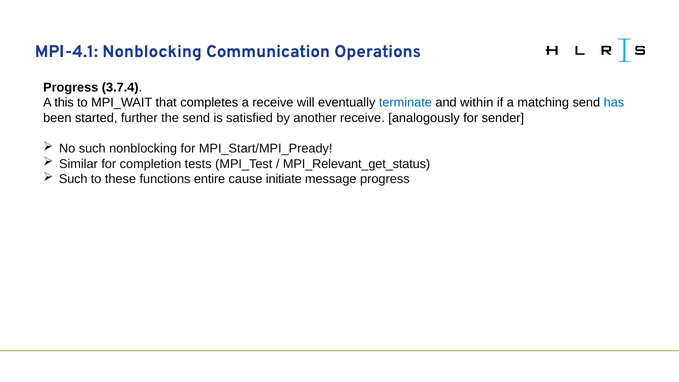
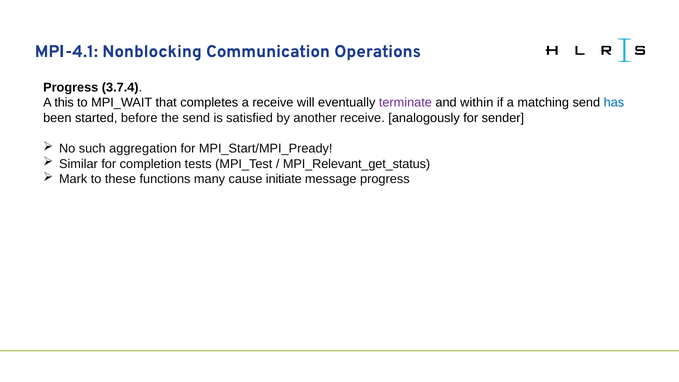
terminate colour: blue -> purple
further: further -> before
such nonblocking: nonblocking -> aggregation
Such at (73, 179): Such -> Mark
entire: entire -> many
